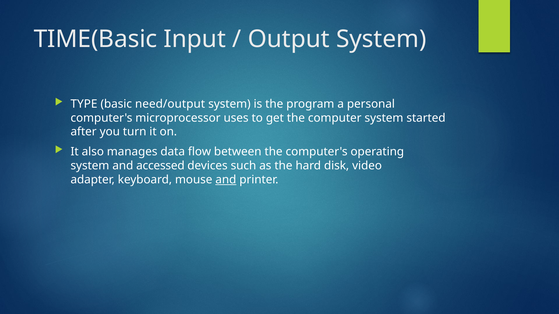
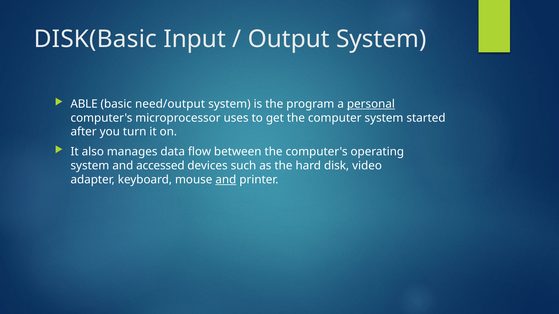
TIME(Basic: TIME(Basic -> DISK(Basic
TYPE: TYPE -> ABLE
personal underline: none -> present
